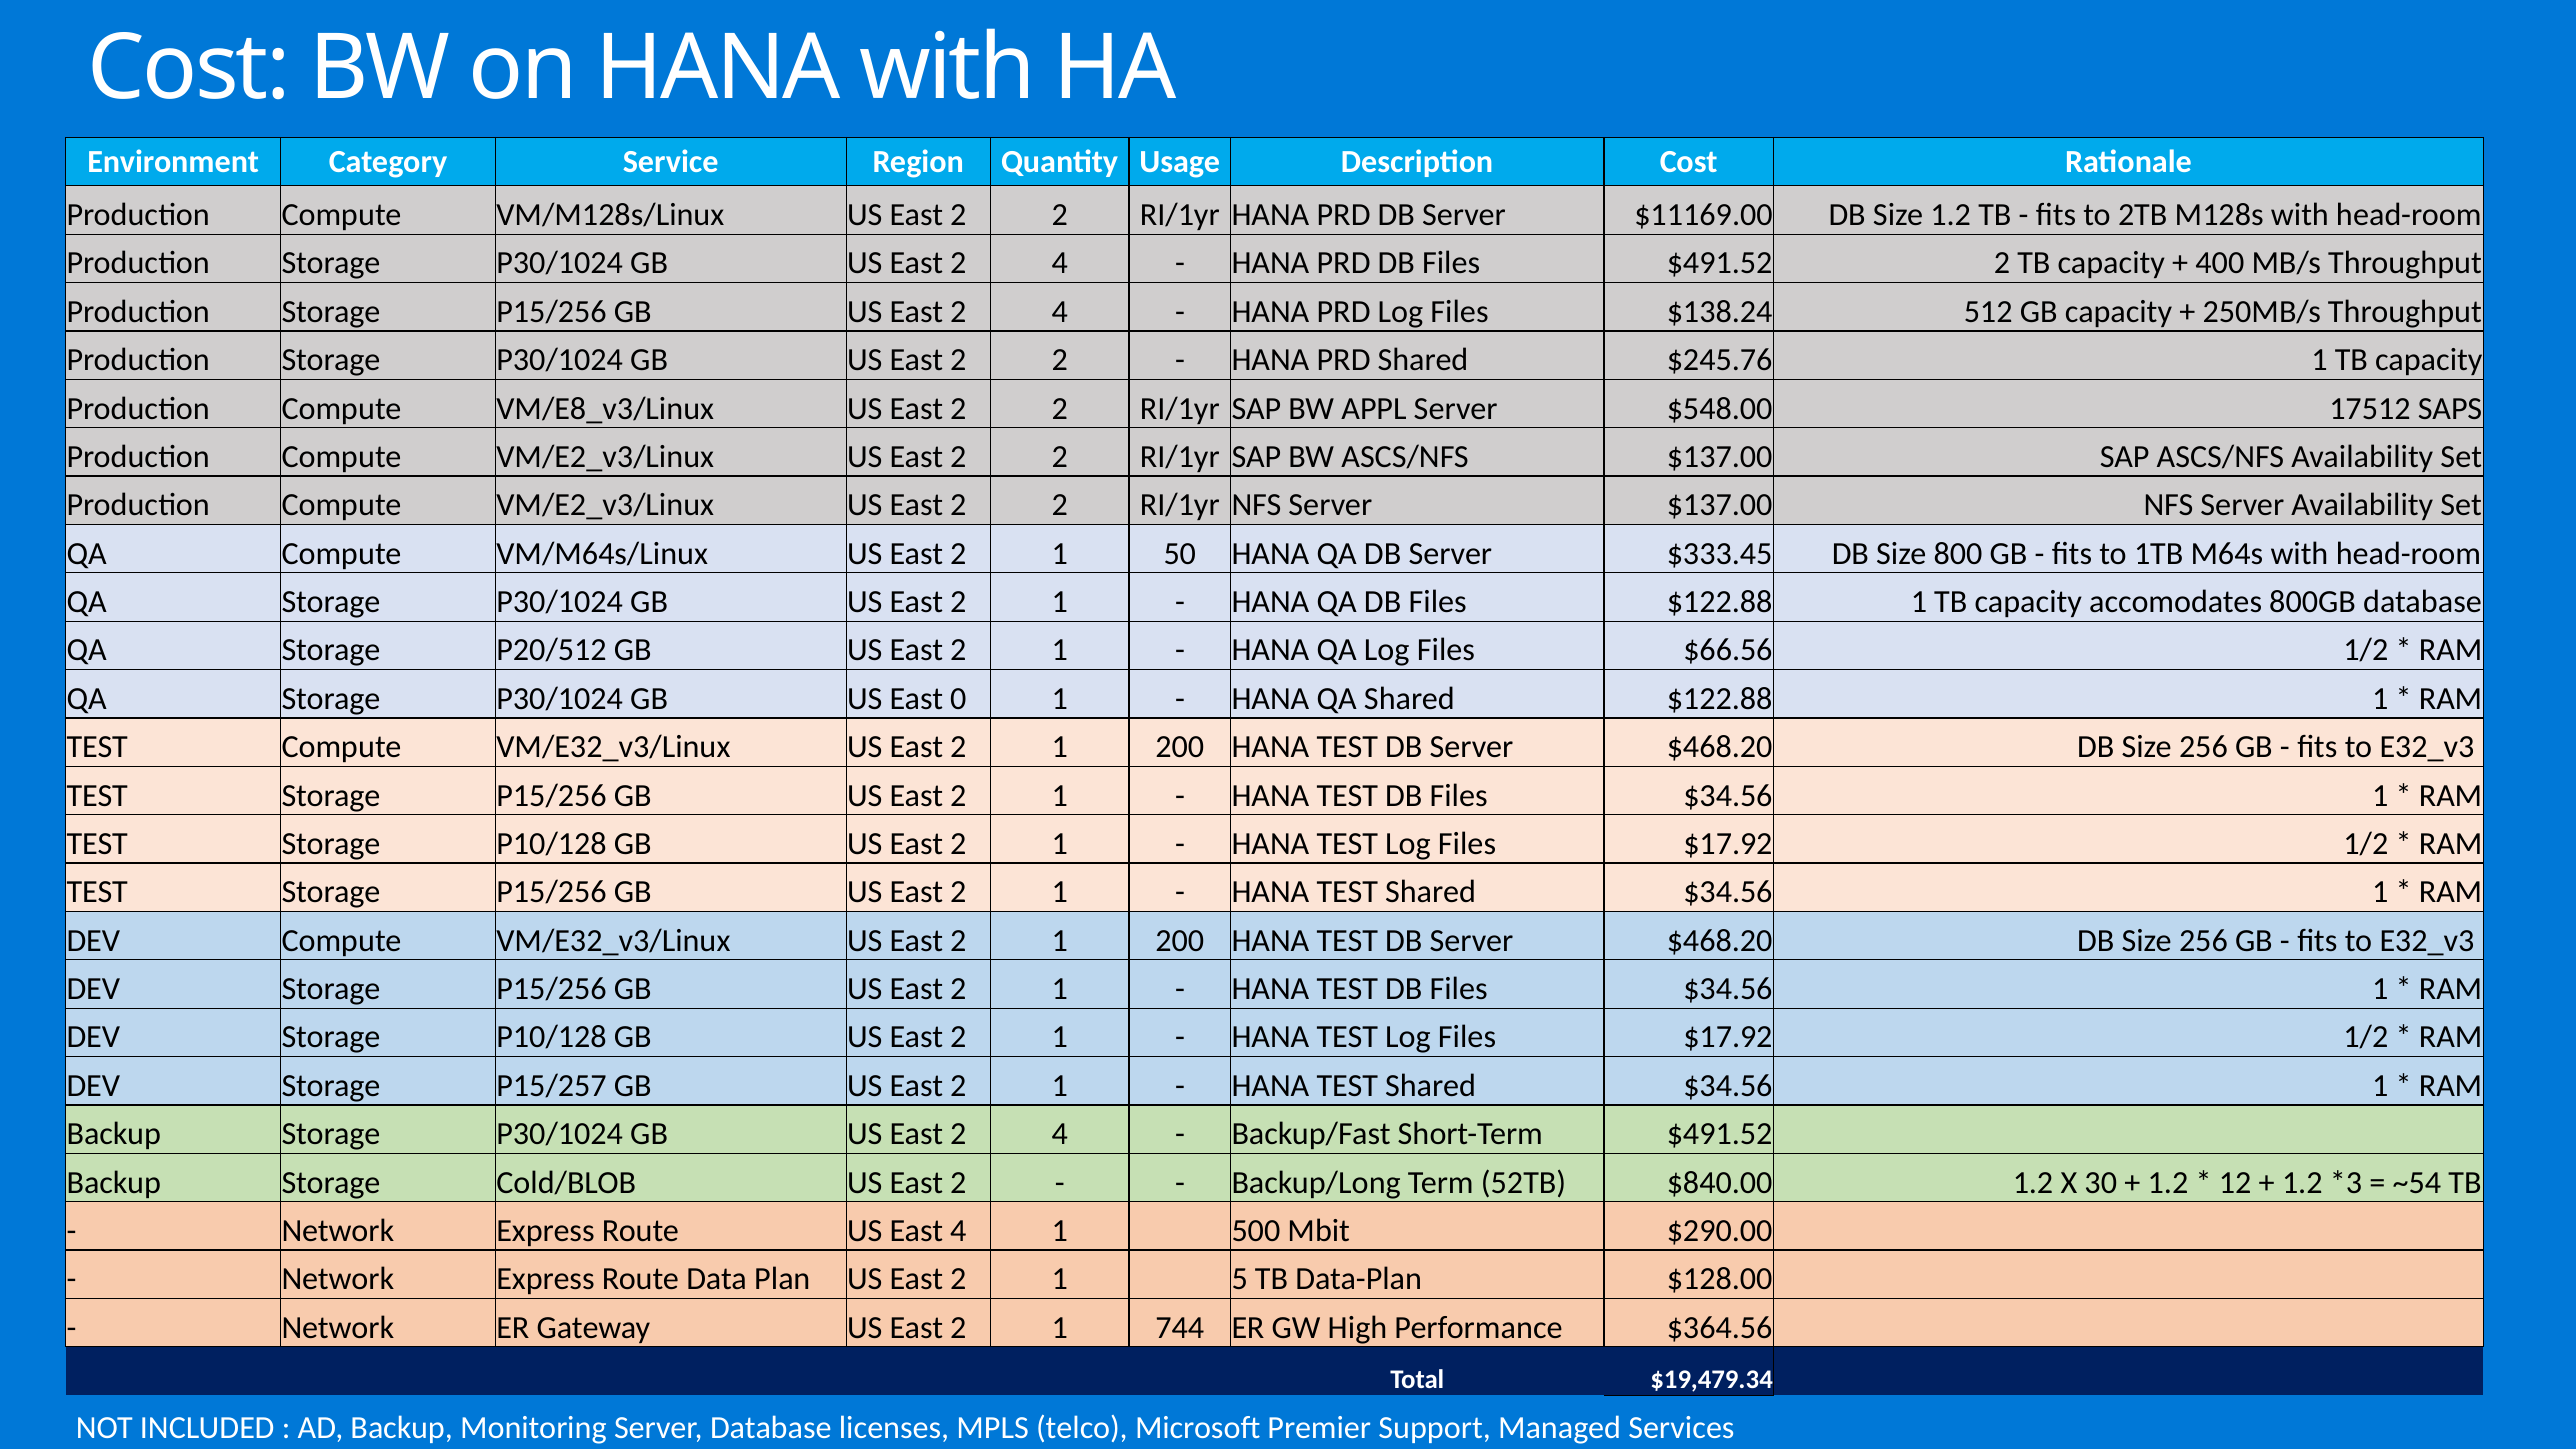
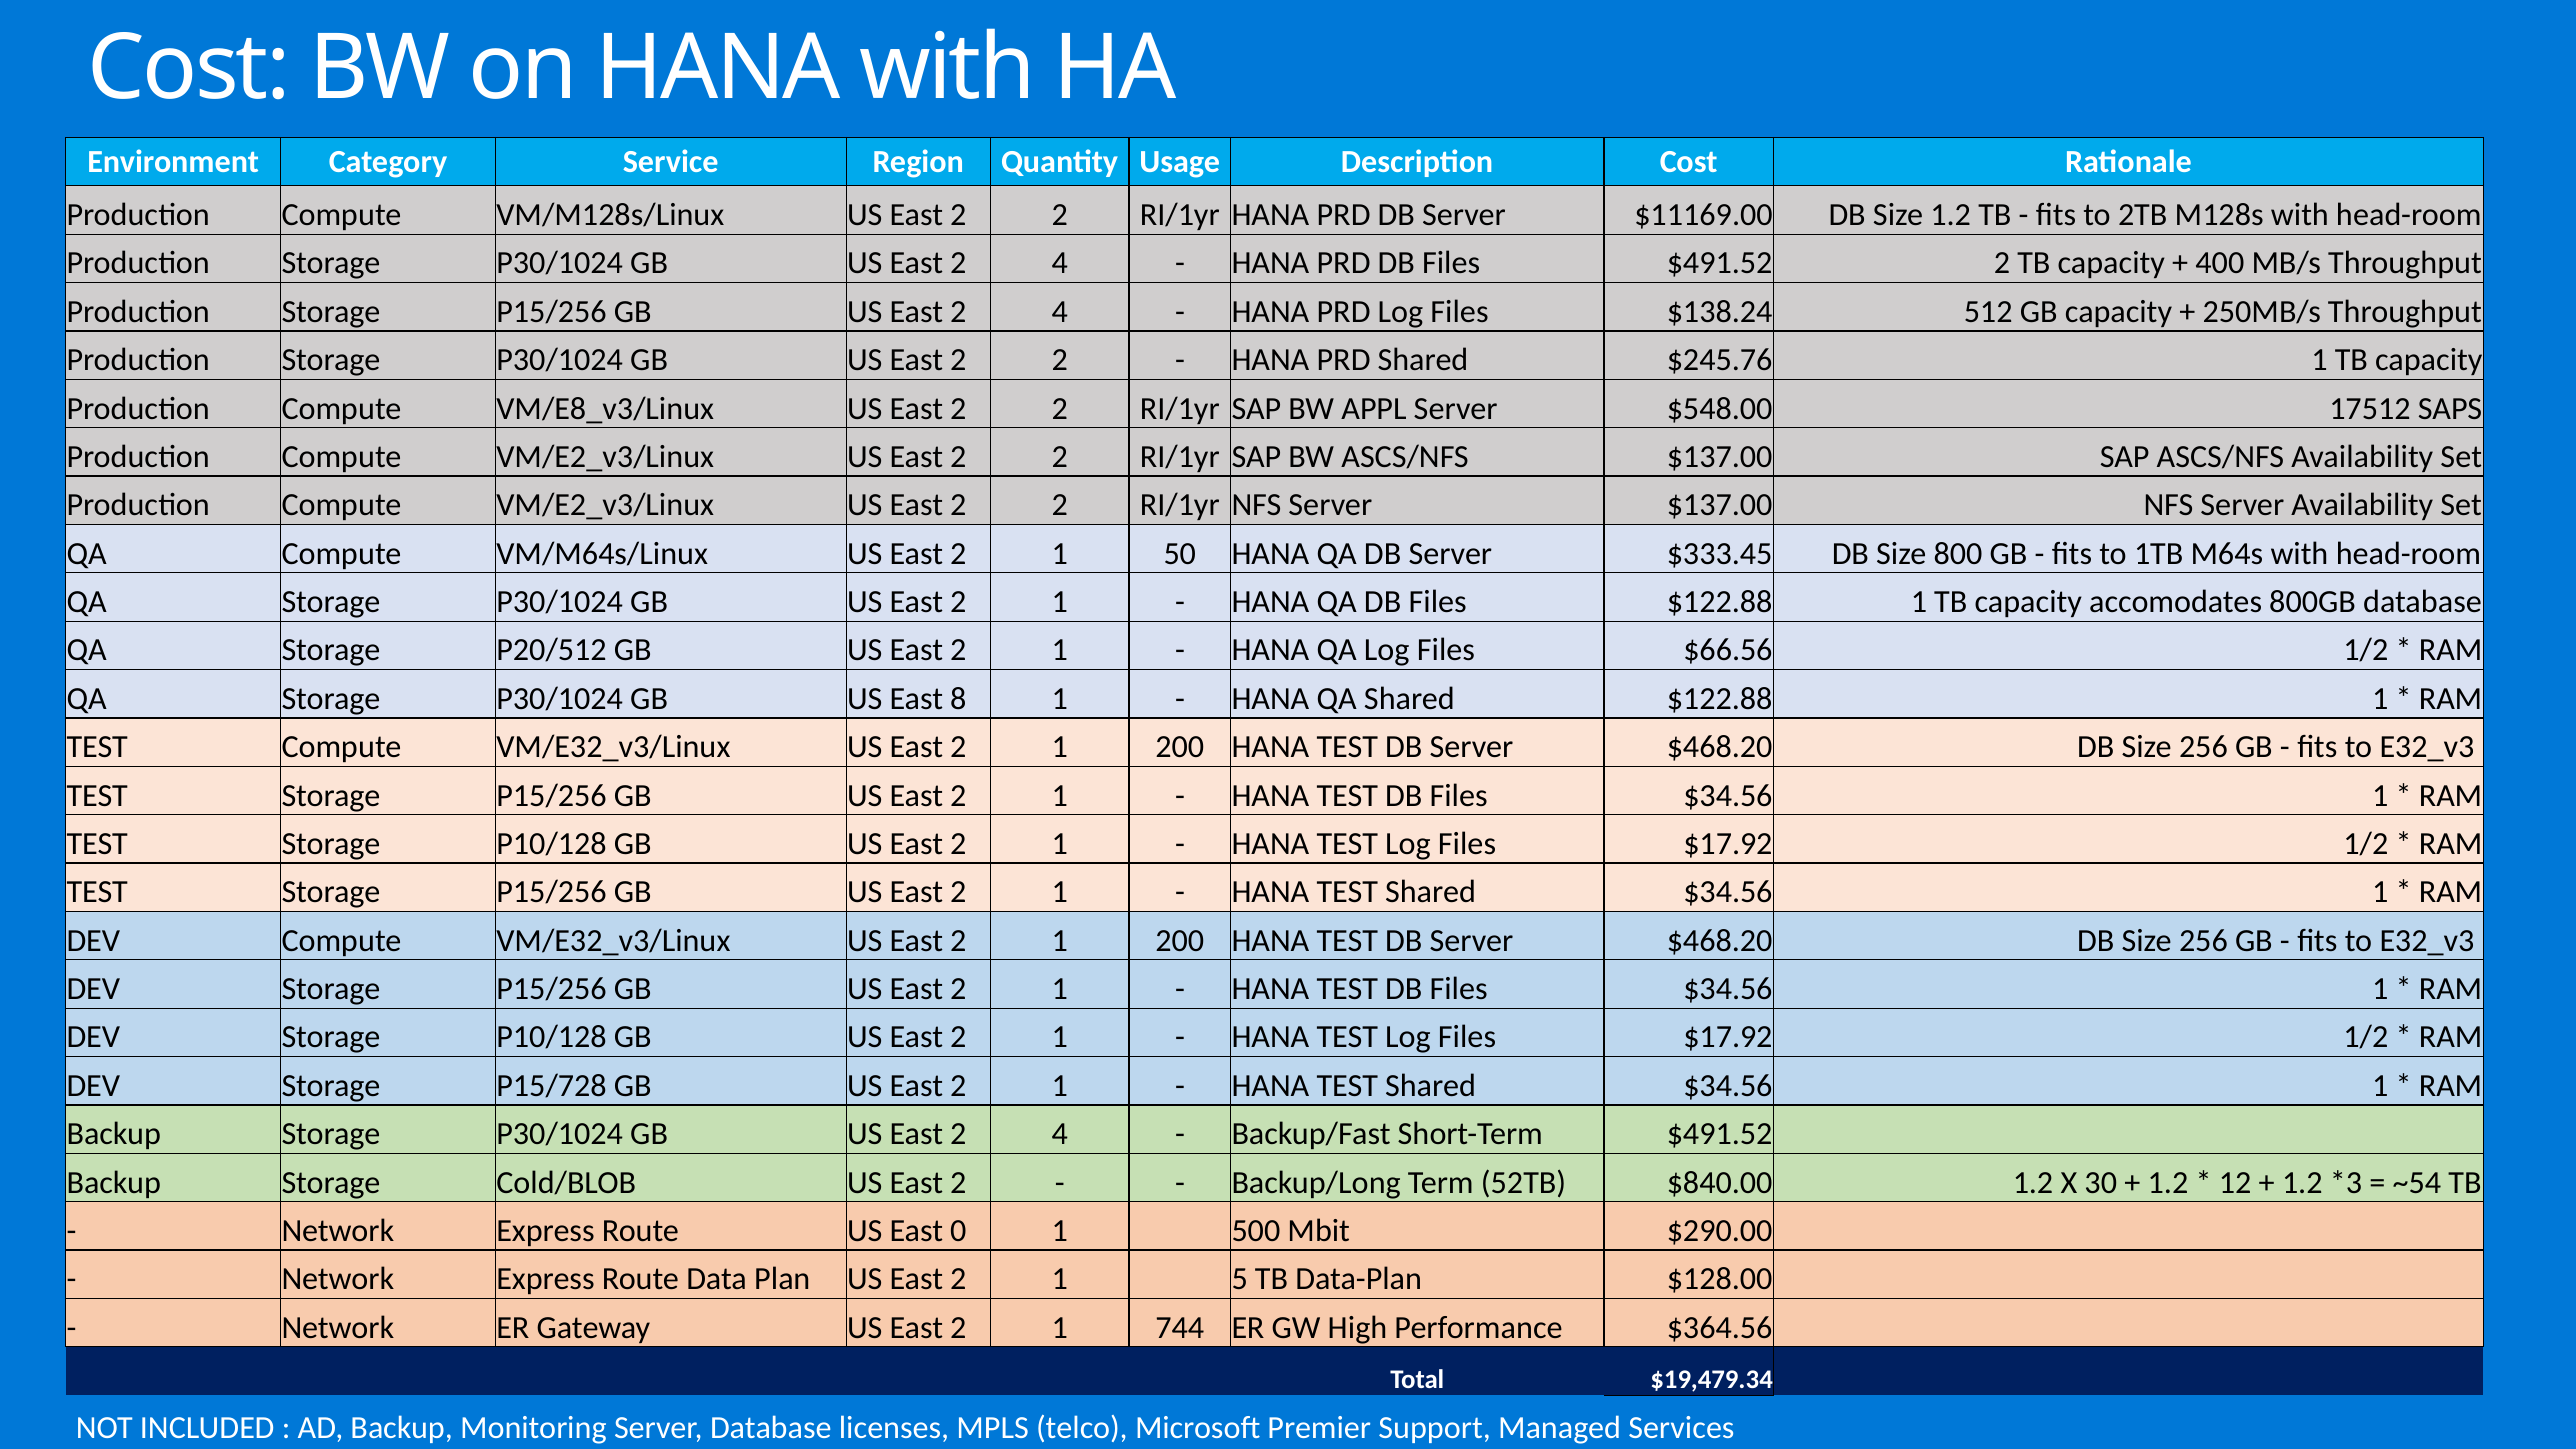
0: 0 -> 8
P15/257: P15/257 -> P15/728
East 4: 4 -> 0
